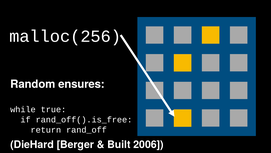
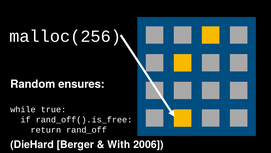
Built: Built -> With
